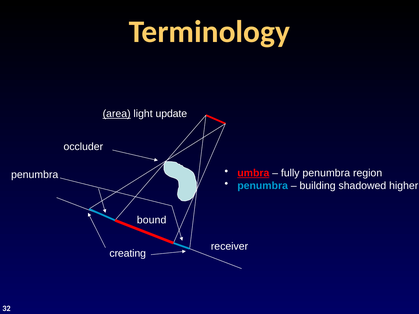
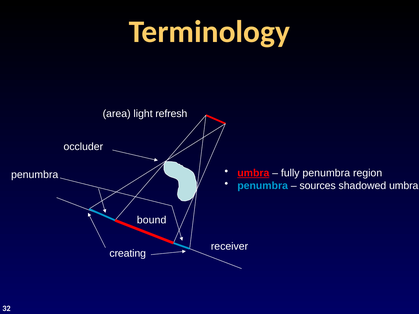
area underline: present -> none
update: update -> refresh
building: building -> sources
shadowed higher: higher -> umbra
